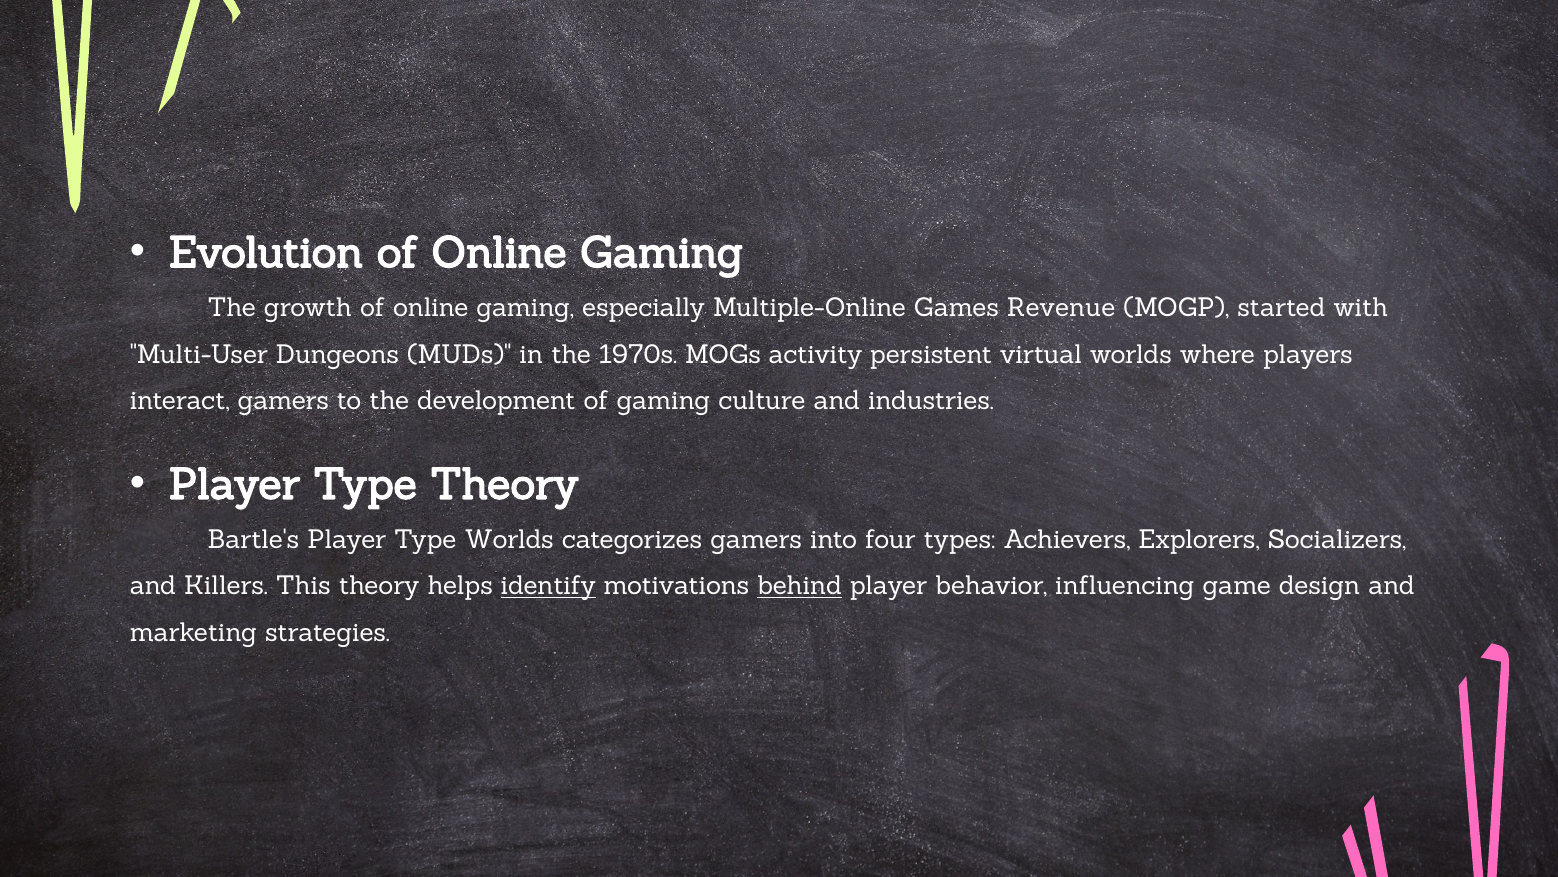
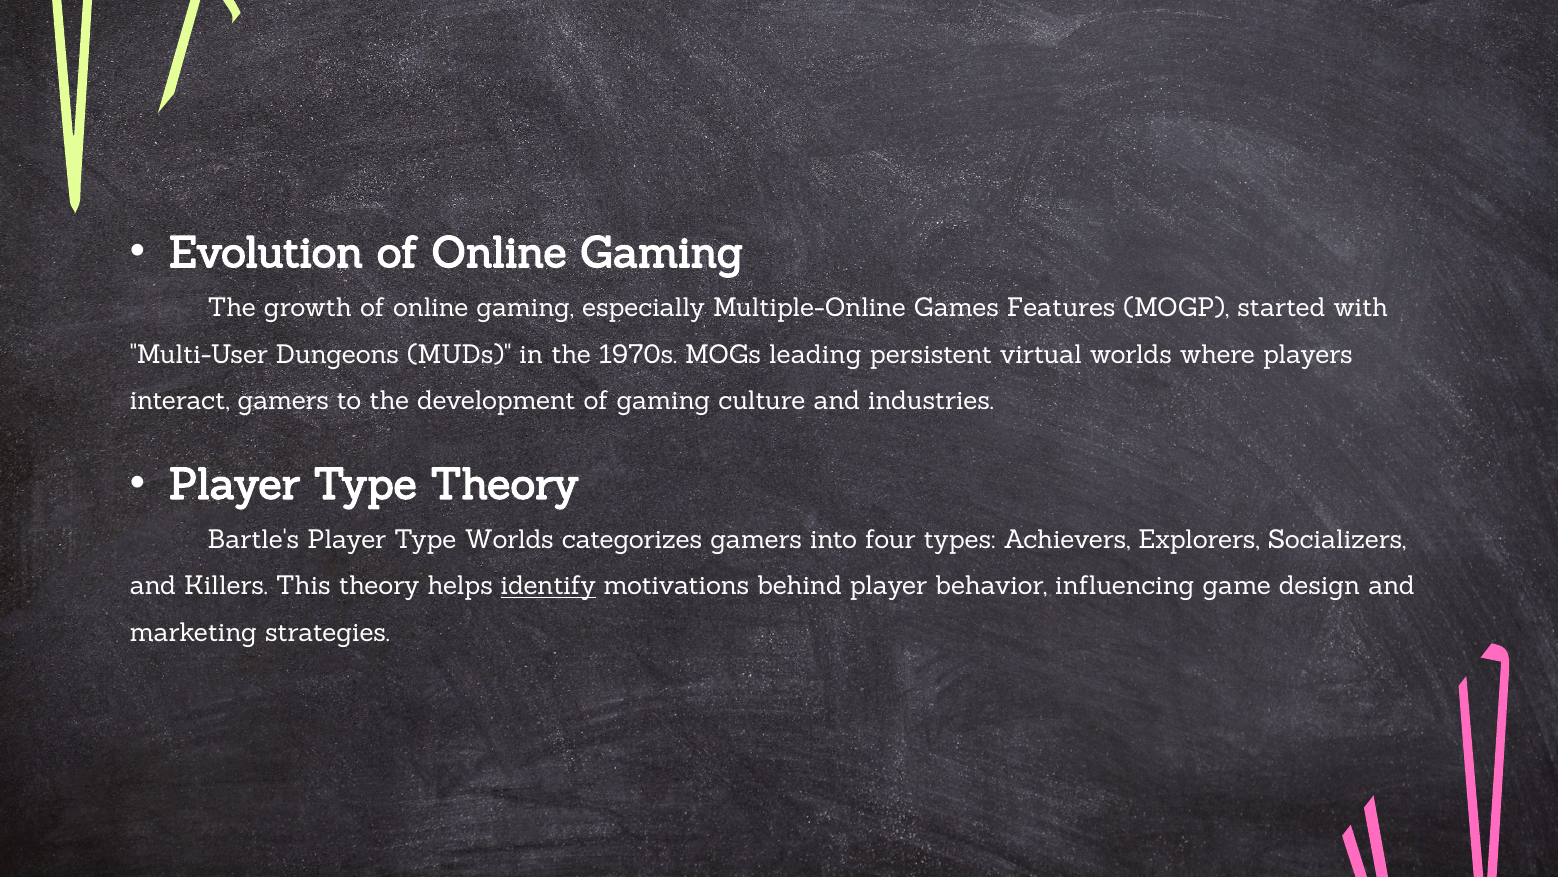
Revenue: Revenue -> Features
activity: activity -> leading
behind underline: present -> none
